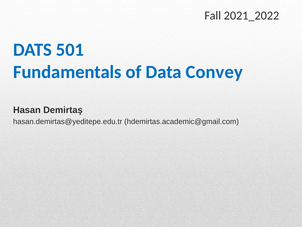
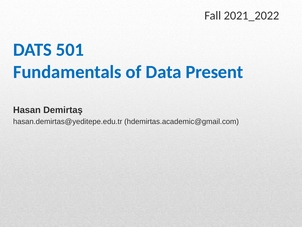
Convey: Convey -> Present
